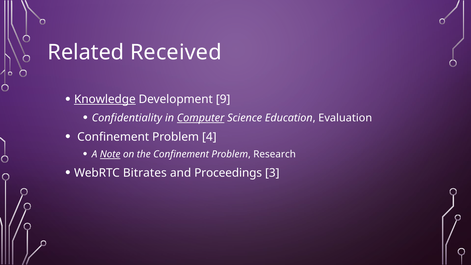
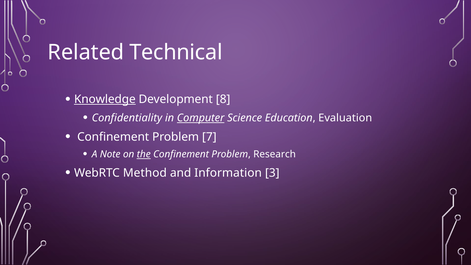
Received: Received -> Technical
9: 9 -> 8
4: 4 -> 7
Note underline: present -> none
the underline: none -> present
Bitrates: Bitrates -> Method
Proceedings: Proceedings -> Information
